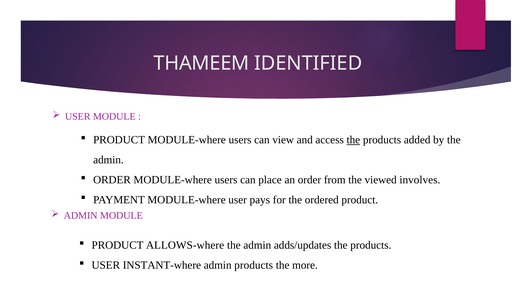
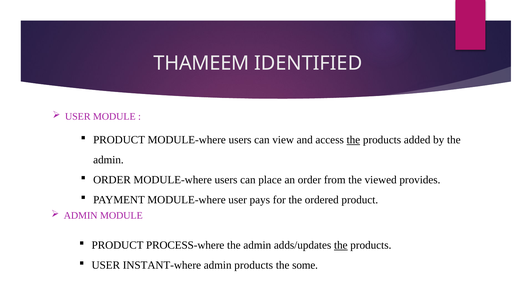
involves: involves -> provides
ALLOWS-where: ALLOWS-where -> PROCESS-where
the at (341, 245) underline: none -> present
more: more -> some
